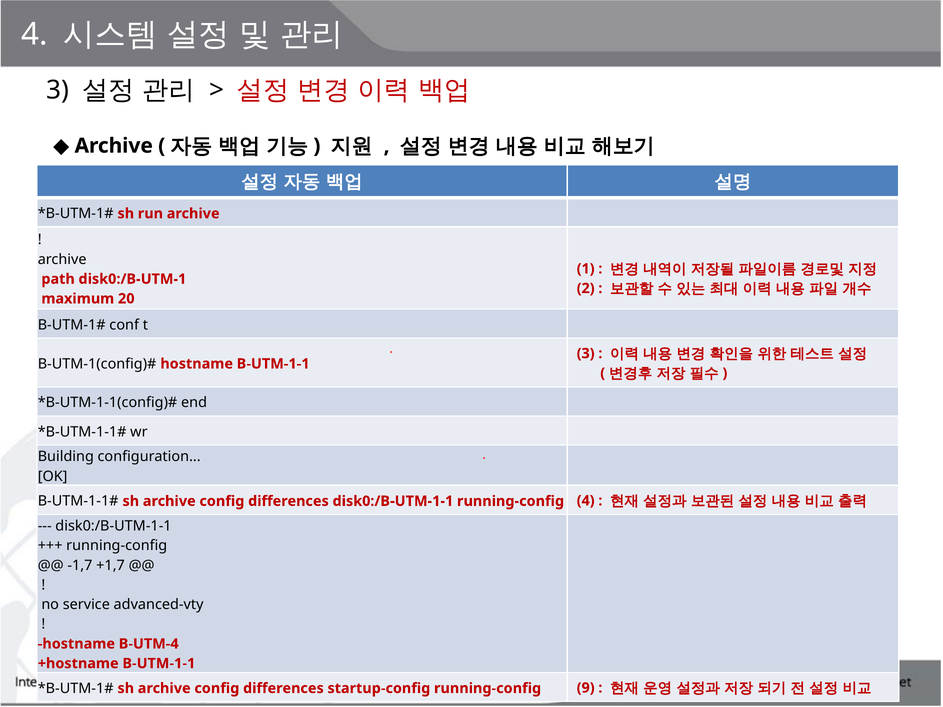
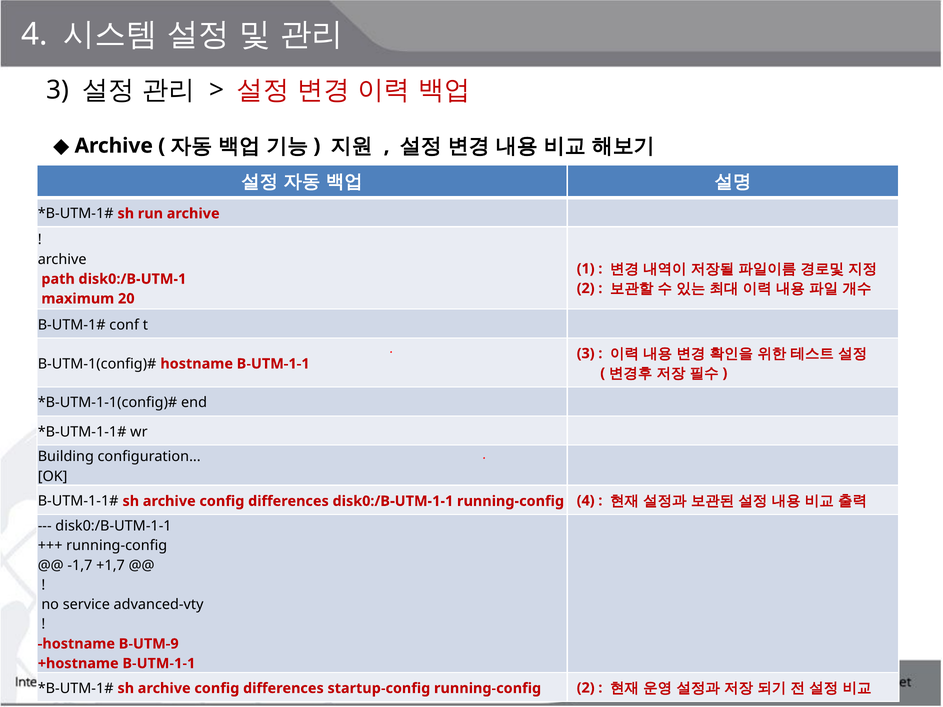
B-UTM-4: B-UTM-4 -> B-UTM-9
running-config 9: 9 -> 2
